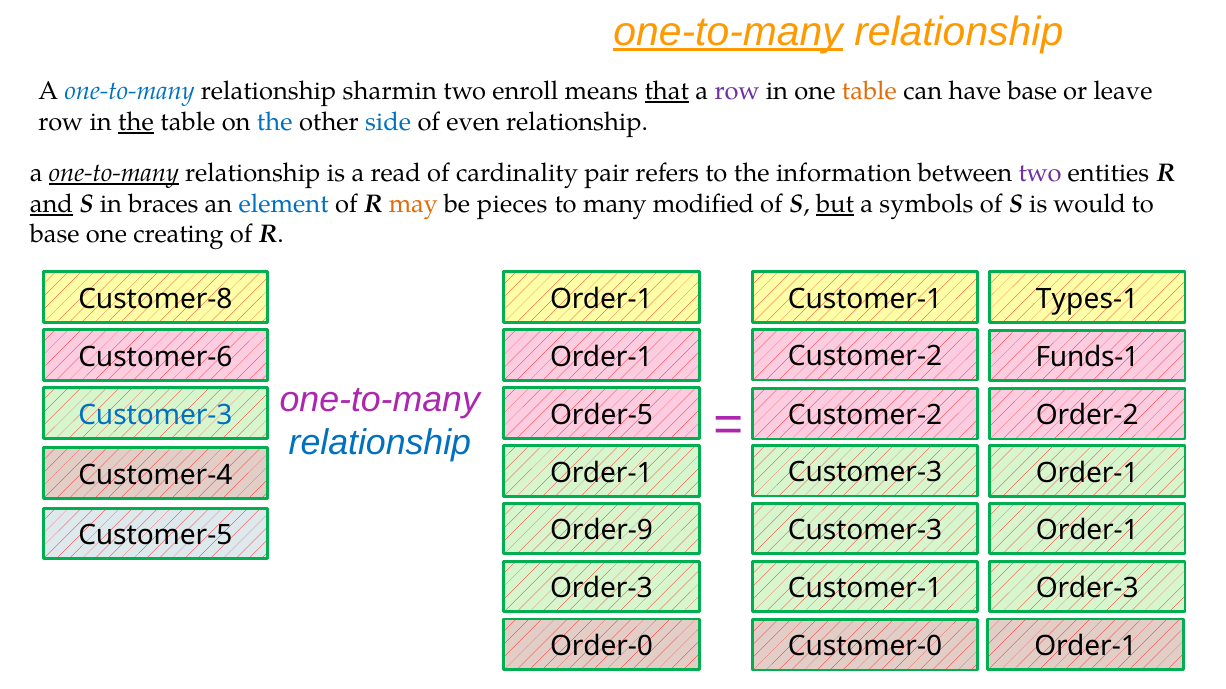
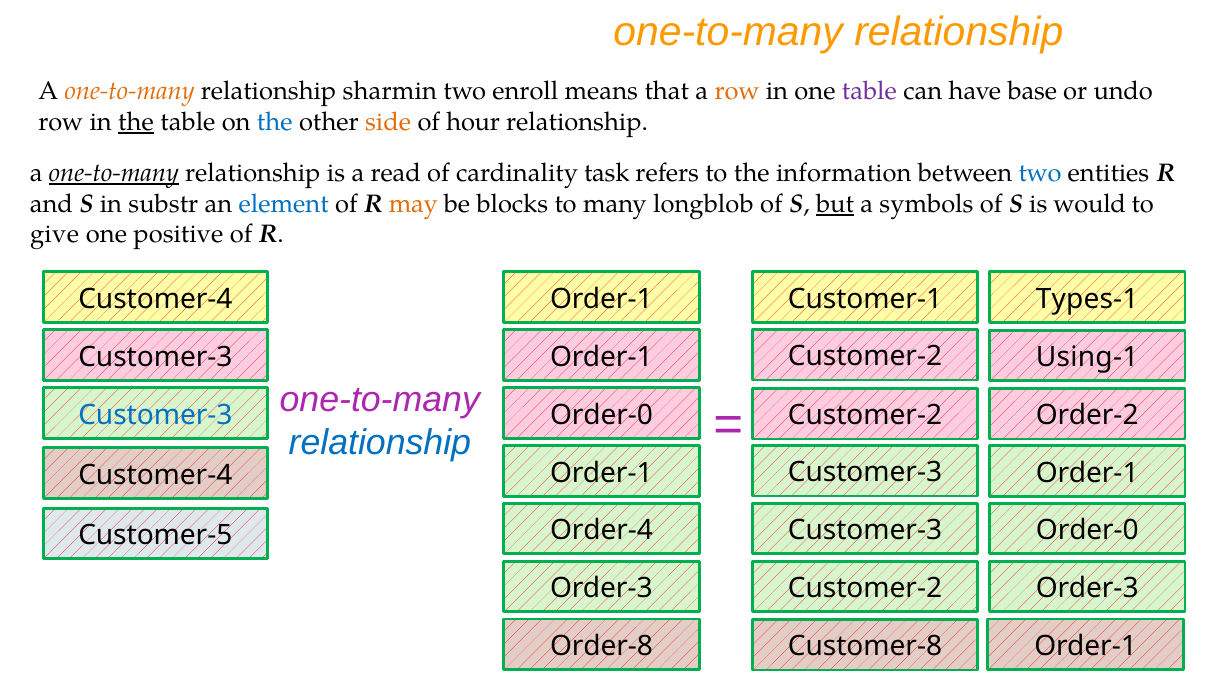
one-to-many at (728, 32) underline: present -> none
one-to-many at (130, 91) colour: blue -> orange
that underline: present -> none
row at (737, 91) colour: purple -> orange
table at (869, 91) colour: orange -> purple
leave: leave -> undo
side colour: blue -> orange
even: even -> hour
pair: pair -> task
two at (1040, 173) colour: purple -> blue
and underline: present -> none
braces: braces -> substr
pieces: pieces -> blocks
modified: modified -> longblob
base at (55, 235): base -> give
creating: creating -> positive
Customer-8 at (155, 299): Customer-8 -> Customer-4
Funds-1: Funds-1 -> Using-1
Customer-6 at (155, 357): Customer-6 -> Customer-3
Order-5 at (601, 416): Order-5 -> Order-0
Order-9: Order-9 -> Order-4
Order-1 at (1087, 531): Order-1 -> Order-0
Customer-1 at (865, 589): Customer-1 -> Customer-2
Order-0: Order-0 -> Order-8
Customer-0: Customer-0 -> Customer-8
